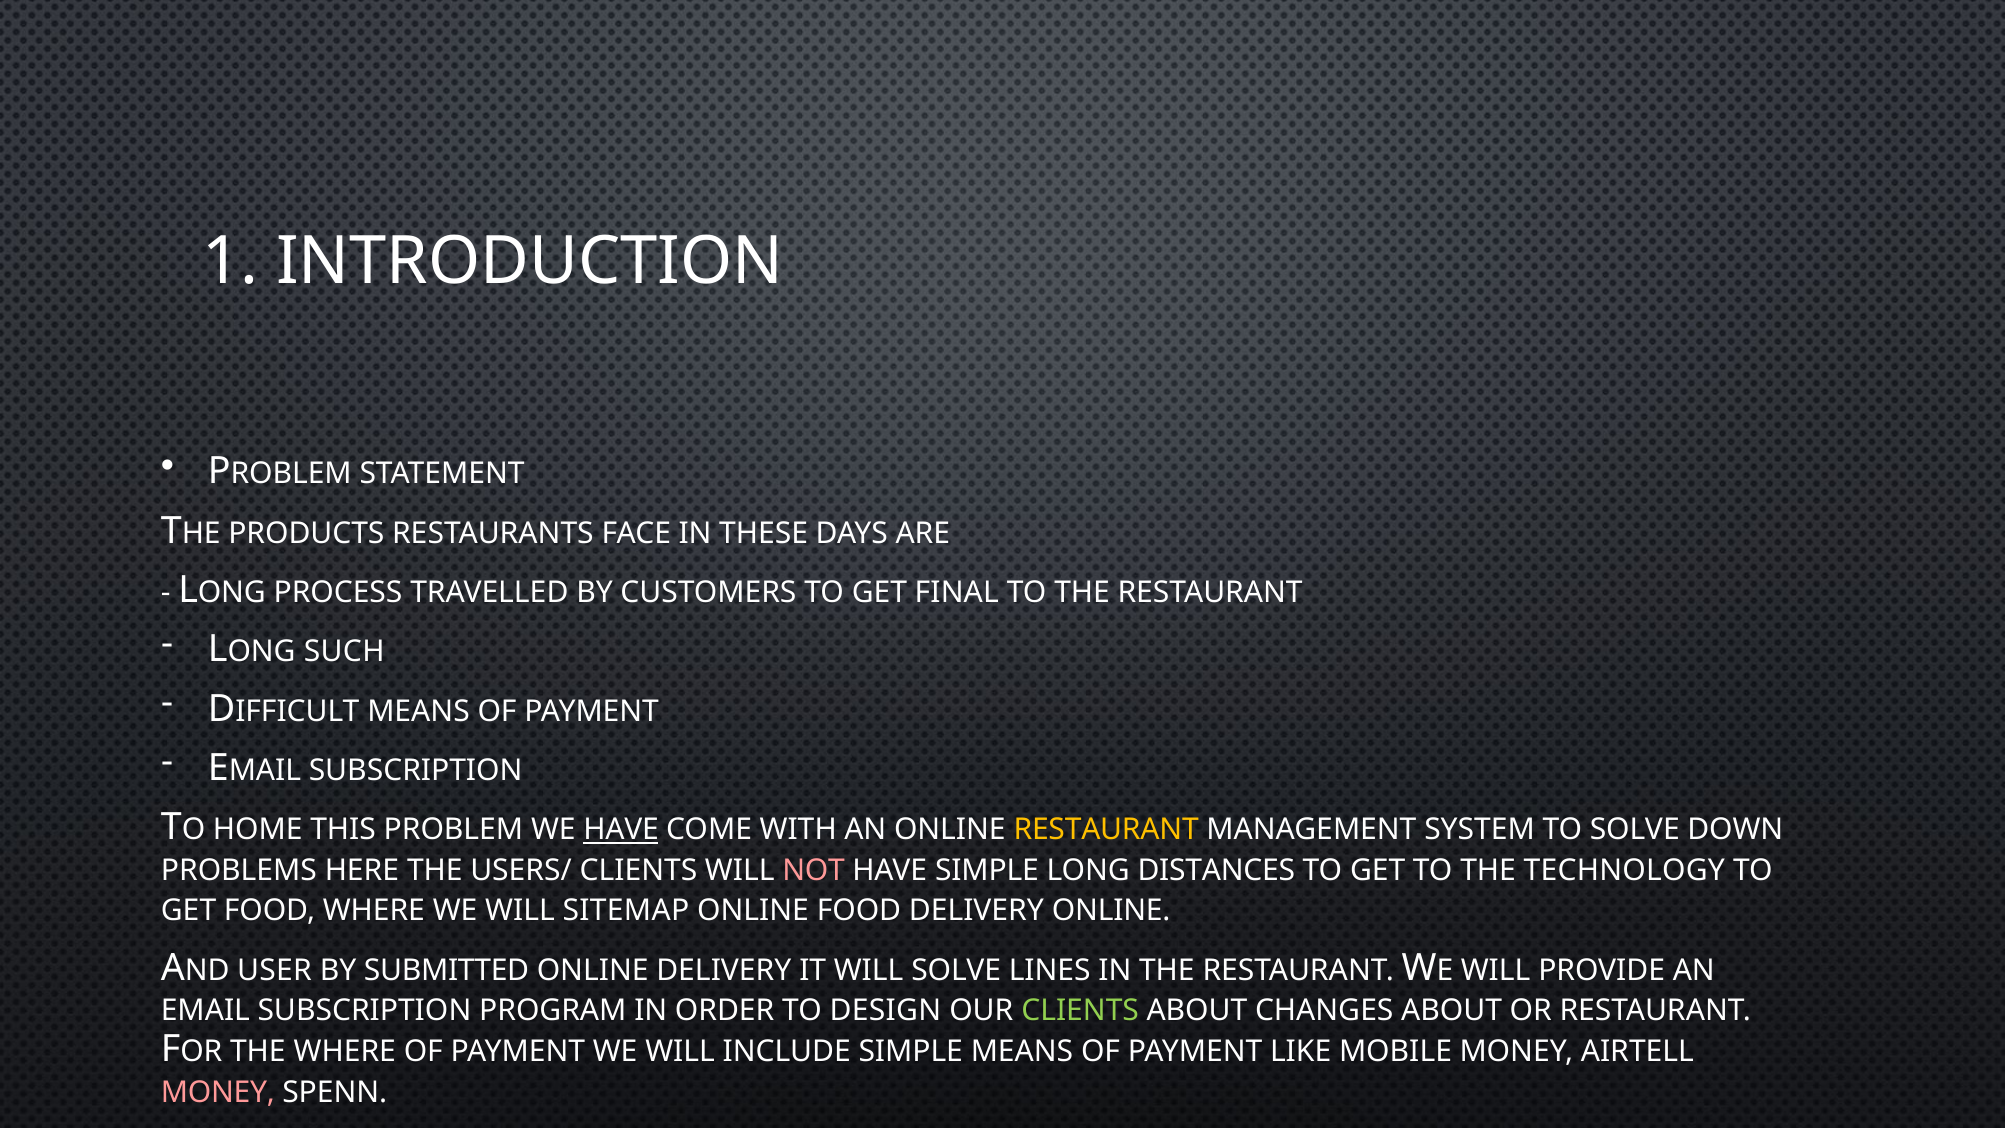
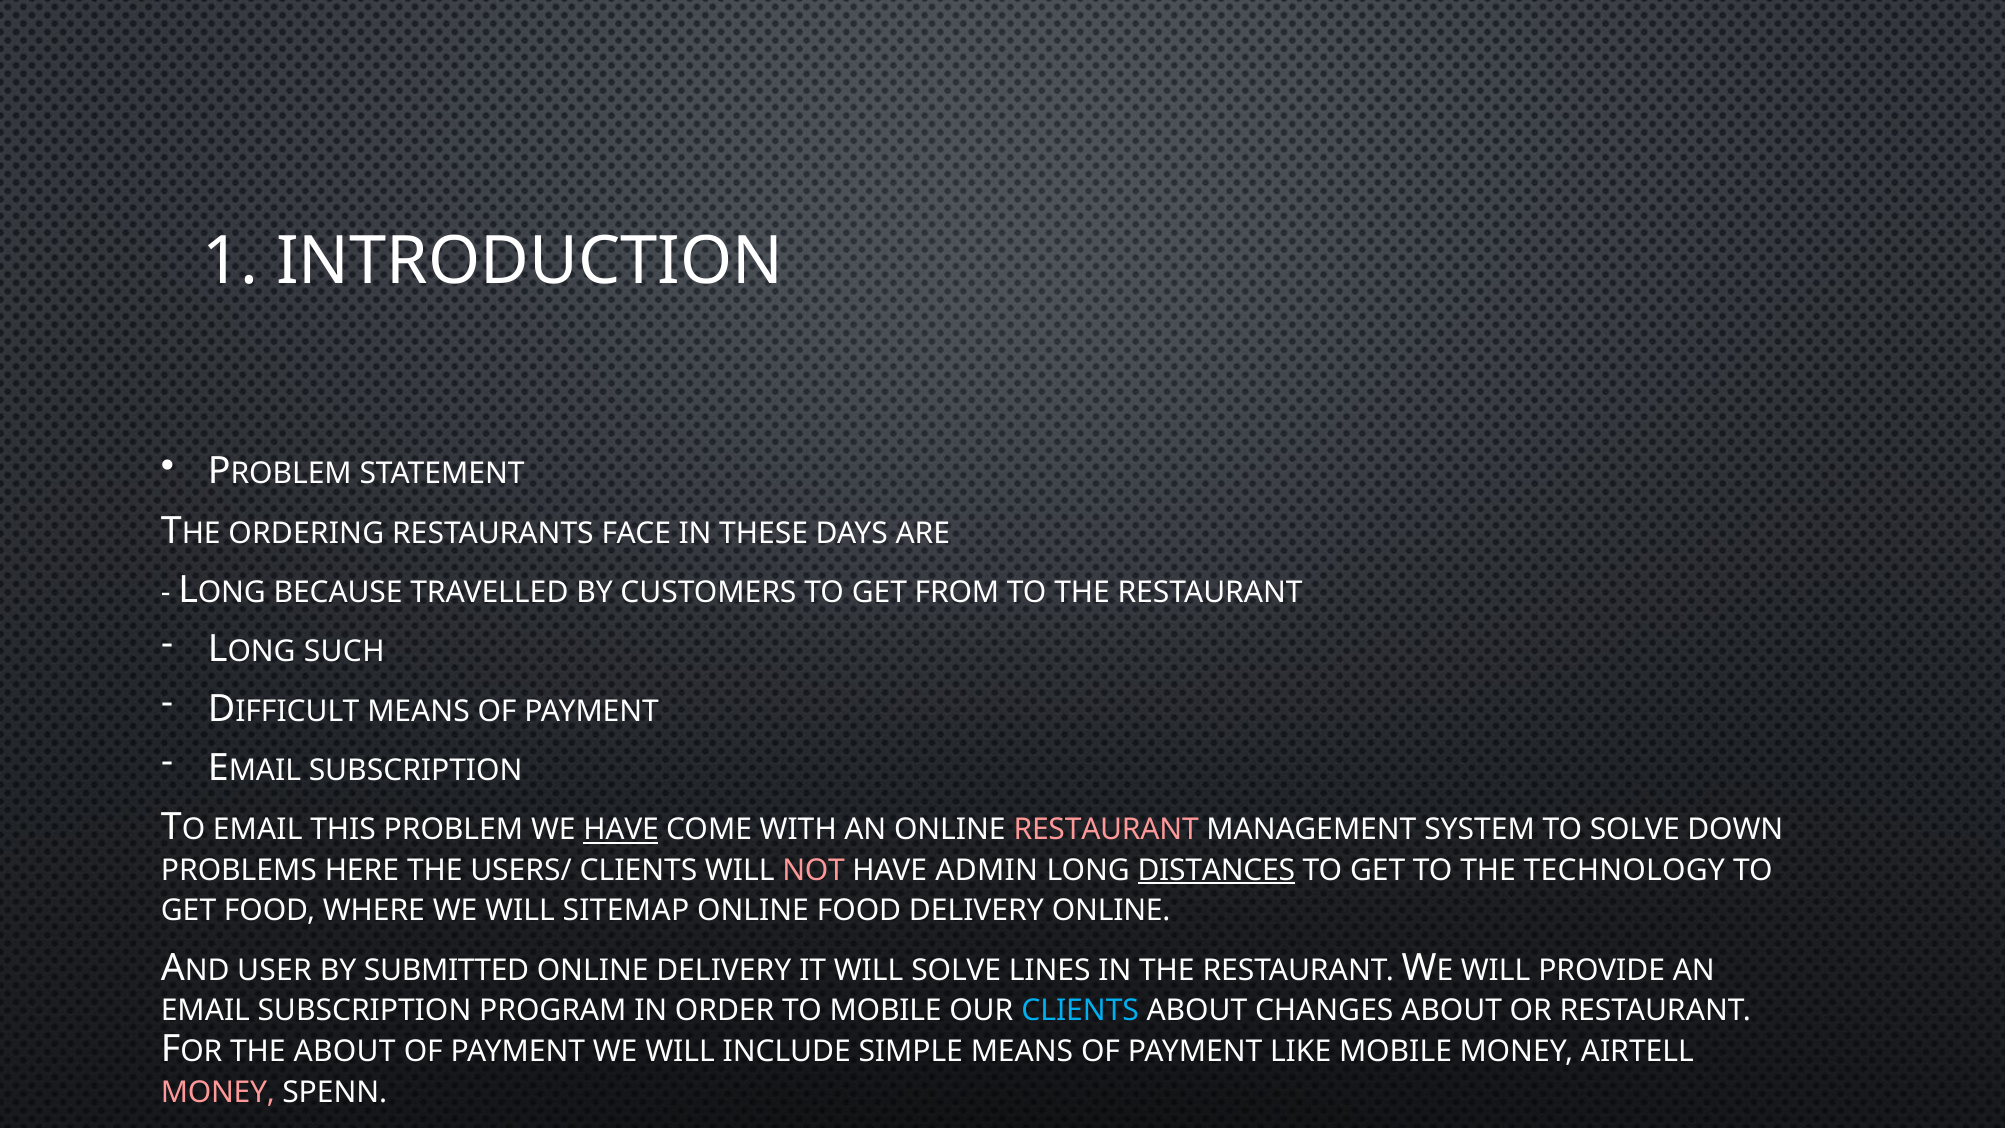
PRODUCTS: PRODUCTS -> ORDERING
PROCESS: PROCESS -> BECAUSE
FINAL: FINAL -> FROM
HOME at (258, 830): HOME -> EMAIL
RESTAURANT at (1106, 830) colour: yellow -> pink
HAVE SIMPLE: SIMPLE -> ADMIN
DISTANCES underline: none -> present
TO DESIGN: DESIGN -> MOBILE
CLIENTS at (1080, 1011) colour: light green -> light blue
THE WHERE: WHERE -> ABOUT
